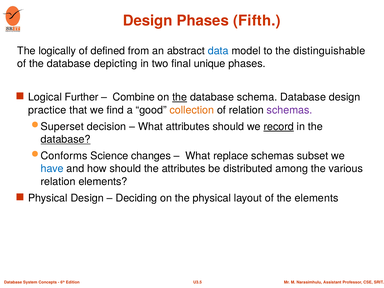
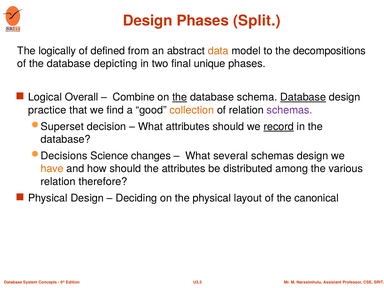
Fifth: Fifth -> Split
data colour: blue -> orange
distinguishable: distinguishable -> decompositions
Further: Further -> Overall
Database at (303, 97) underline: none -> present
database at (66, 139) underline: present -> none
Conforms: Conforms -> Decisions
replace: replace -> several
schemas subset: subset -> design
have colour: blue -> orange
relation elements: elements -> therefore
the elements: elements -> canonical
